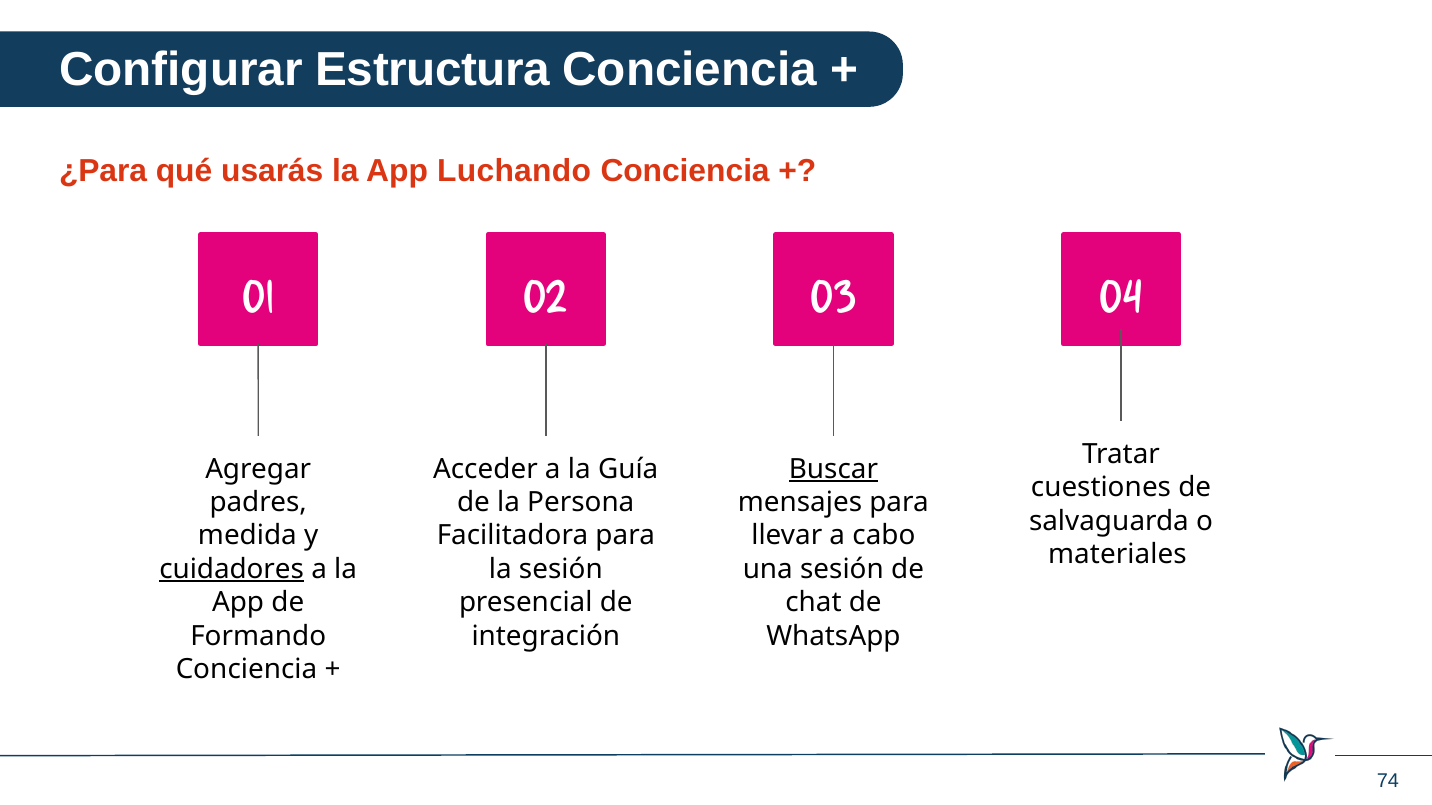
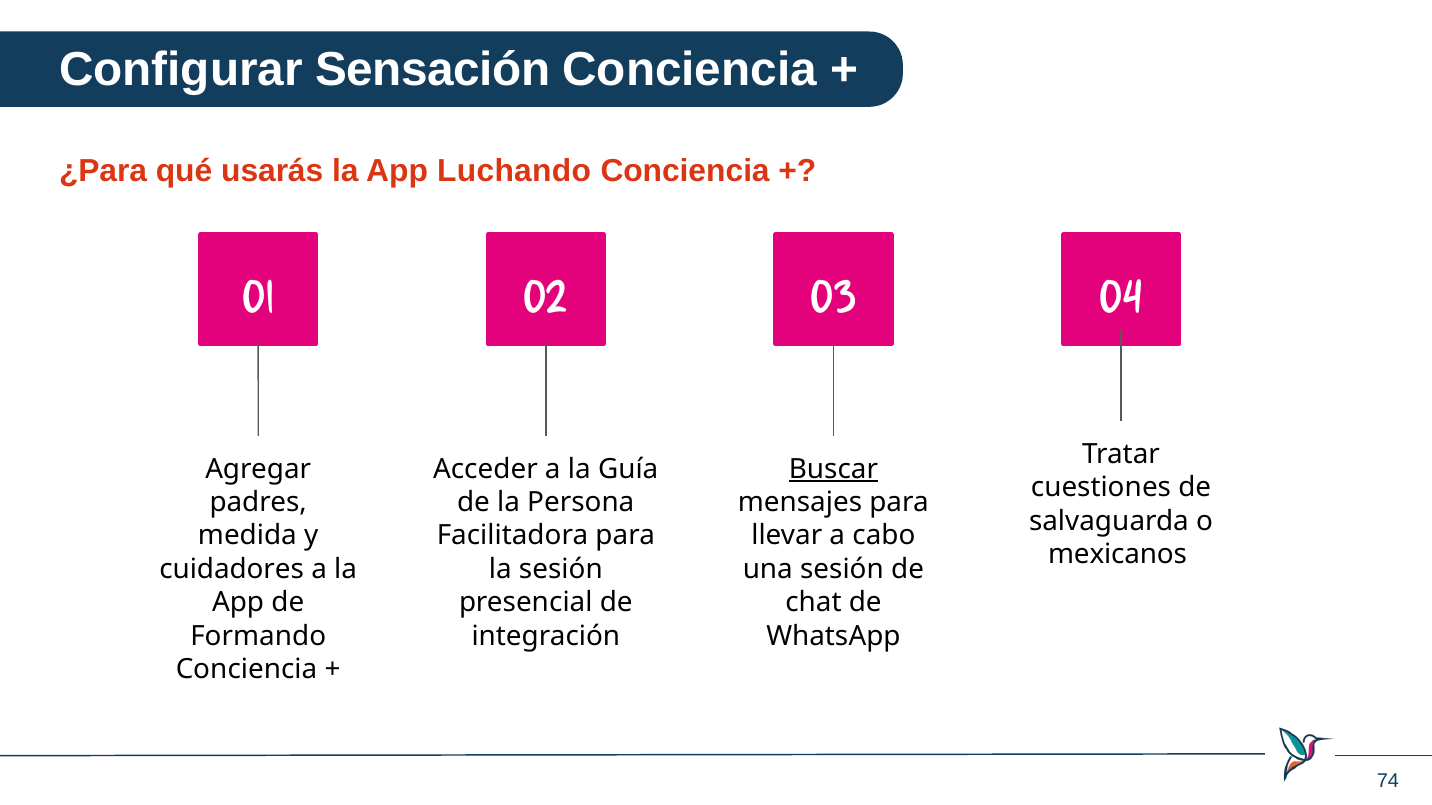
Estructura: Estructura -> Sensación
materiales: materiales -> mexicanos
cuidadores underline: present -> none
